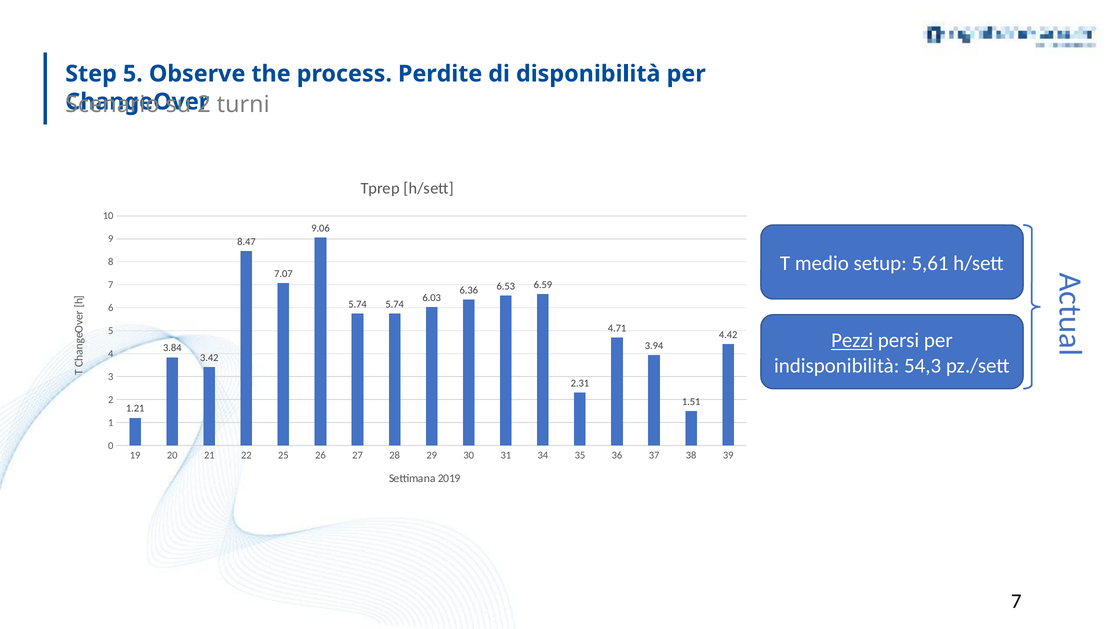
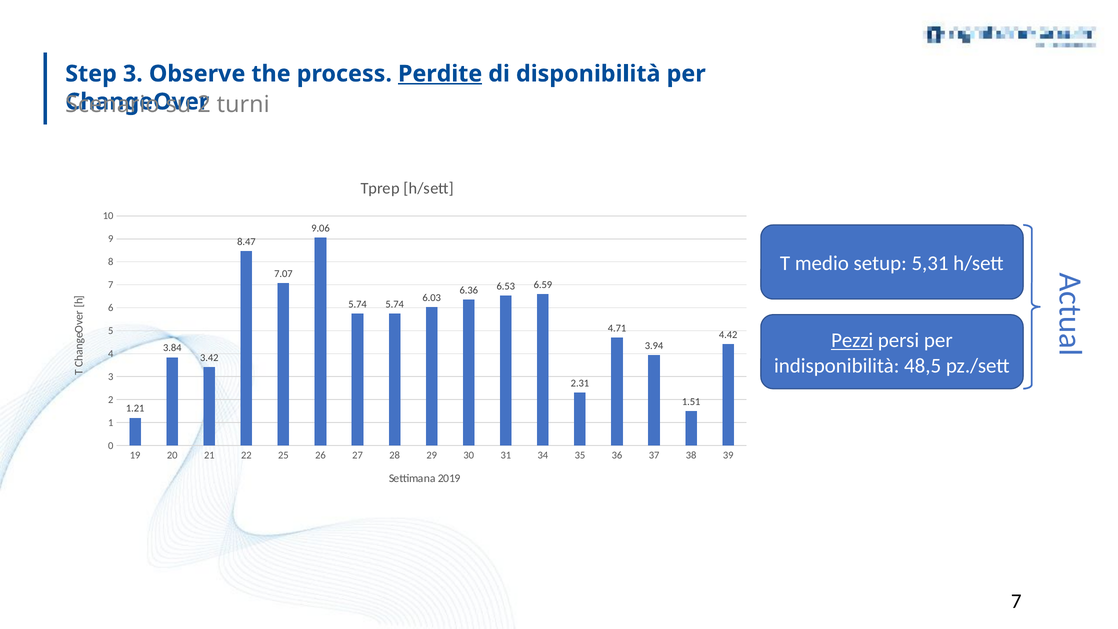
Step 5: 5 -> 3
Perdite underline: none -> present
5,61: 5,61 -> 5,31
54,3: 54,3 -> 48,5
